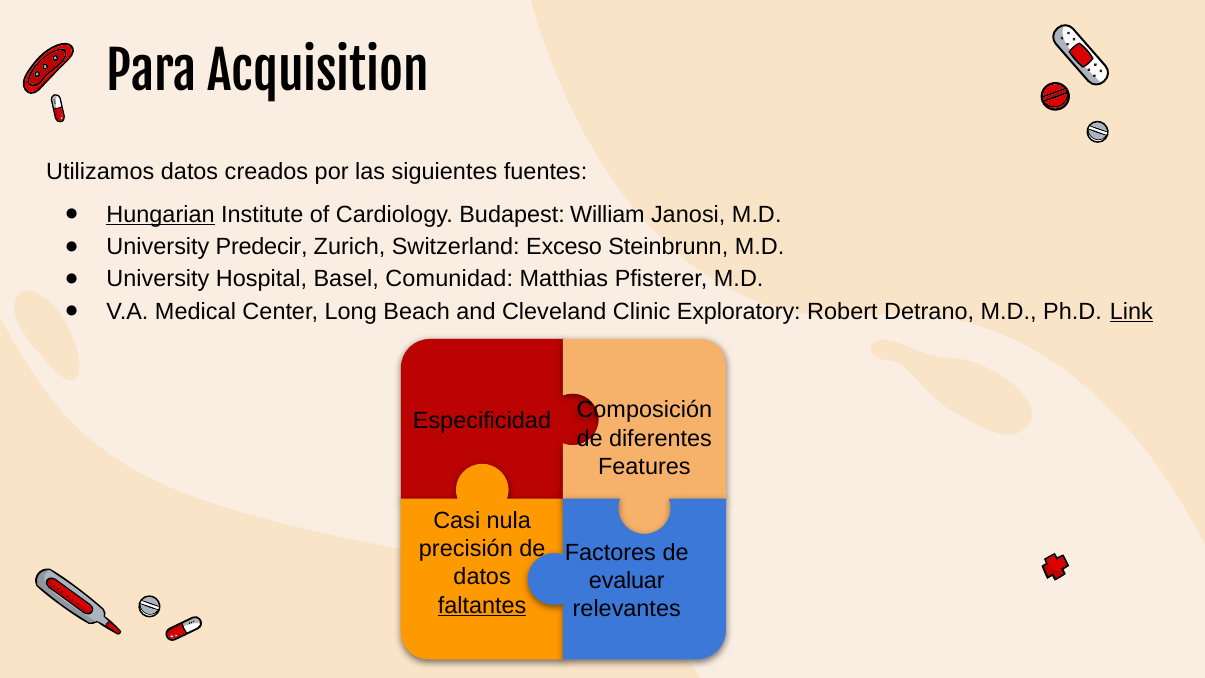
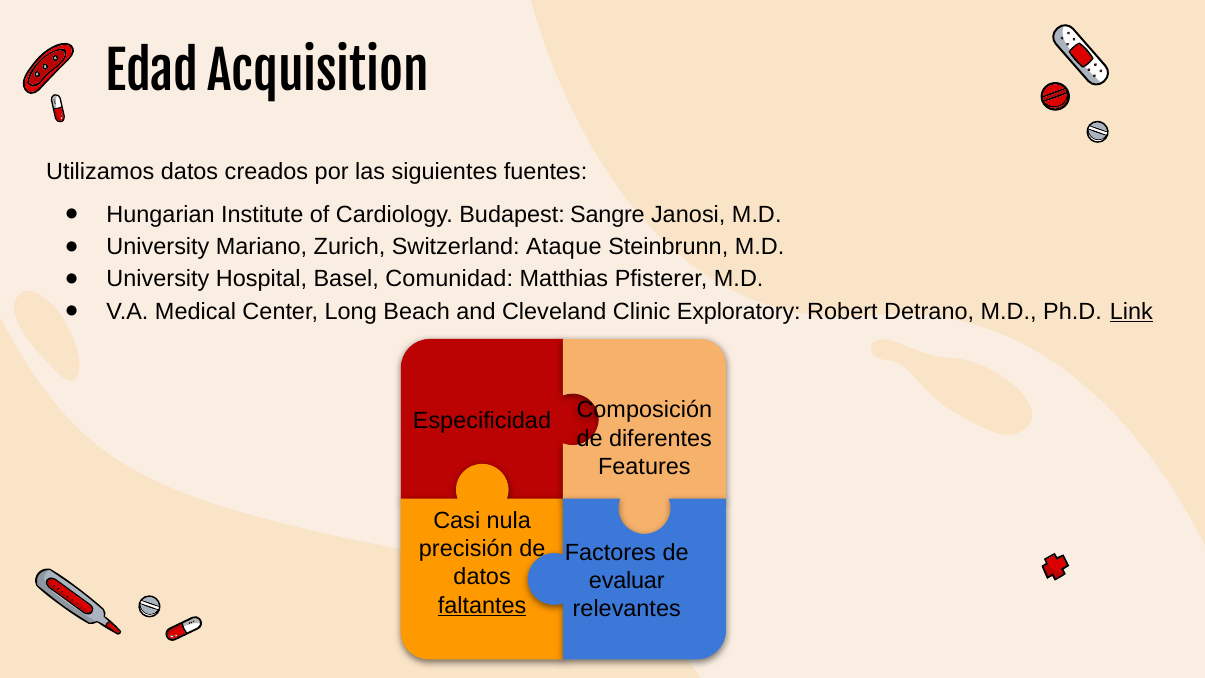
Para: Para -> Edad
Hungarian underline: present -> none
William: William -> Sangre
Predecir: Predecir -> Mariano
Exceso: Exceso -> Ataque
